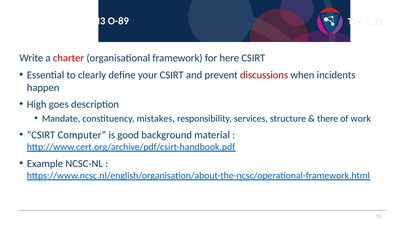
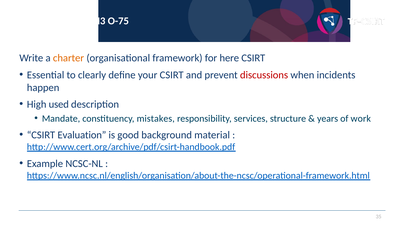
O-89: O-89 -> O-75
charter at (69, 58) colour: red -> orange
goes: goes -> used
there: there -> years
Computer: Computer -> Evaluation
